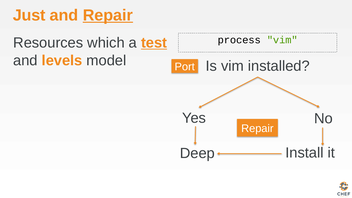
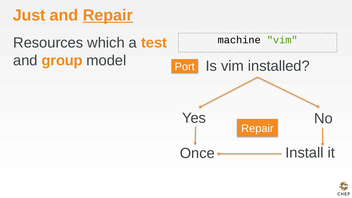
test underline: present -> none
process: process -> machine
levels: levels -> group
Deep: Deep -> Once
